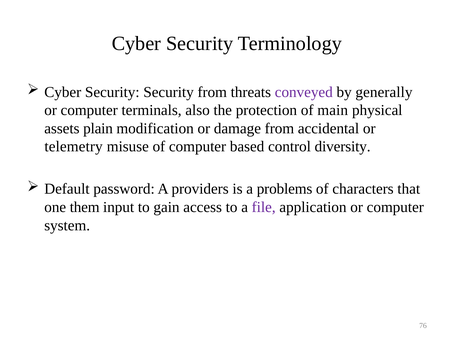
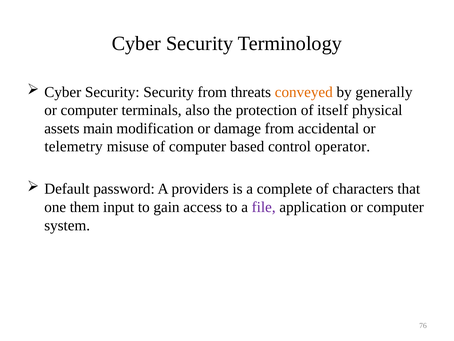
conveyed colour: purple -> orange
main: main -> itself
plain: plain -> main
diversity: diversity -> operator
problems: problems -> complete
